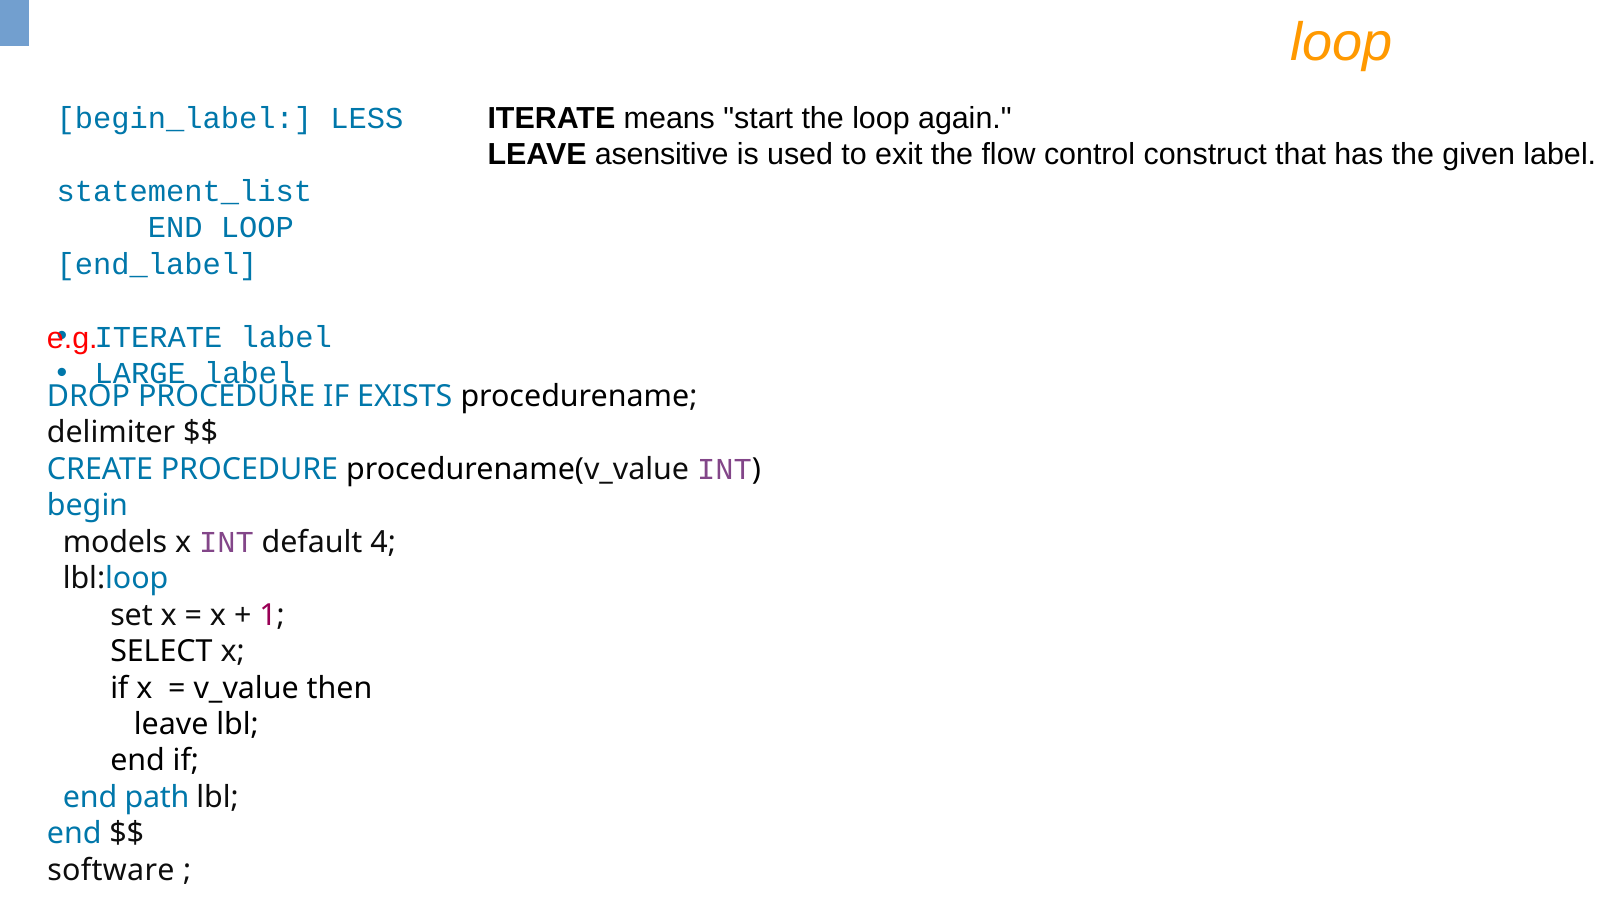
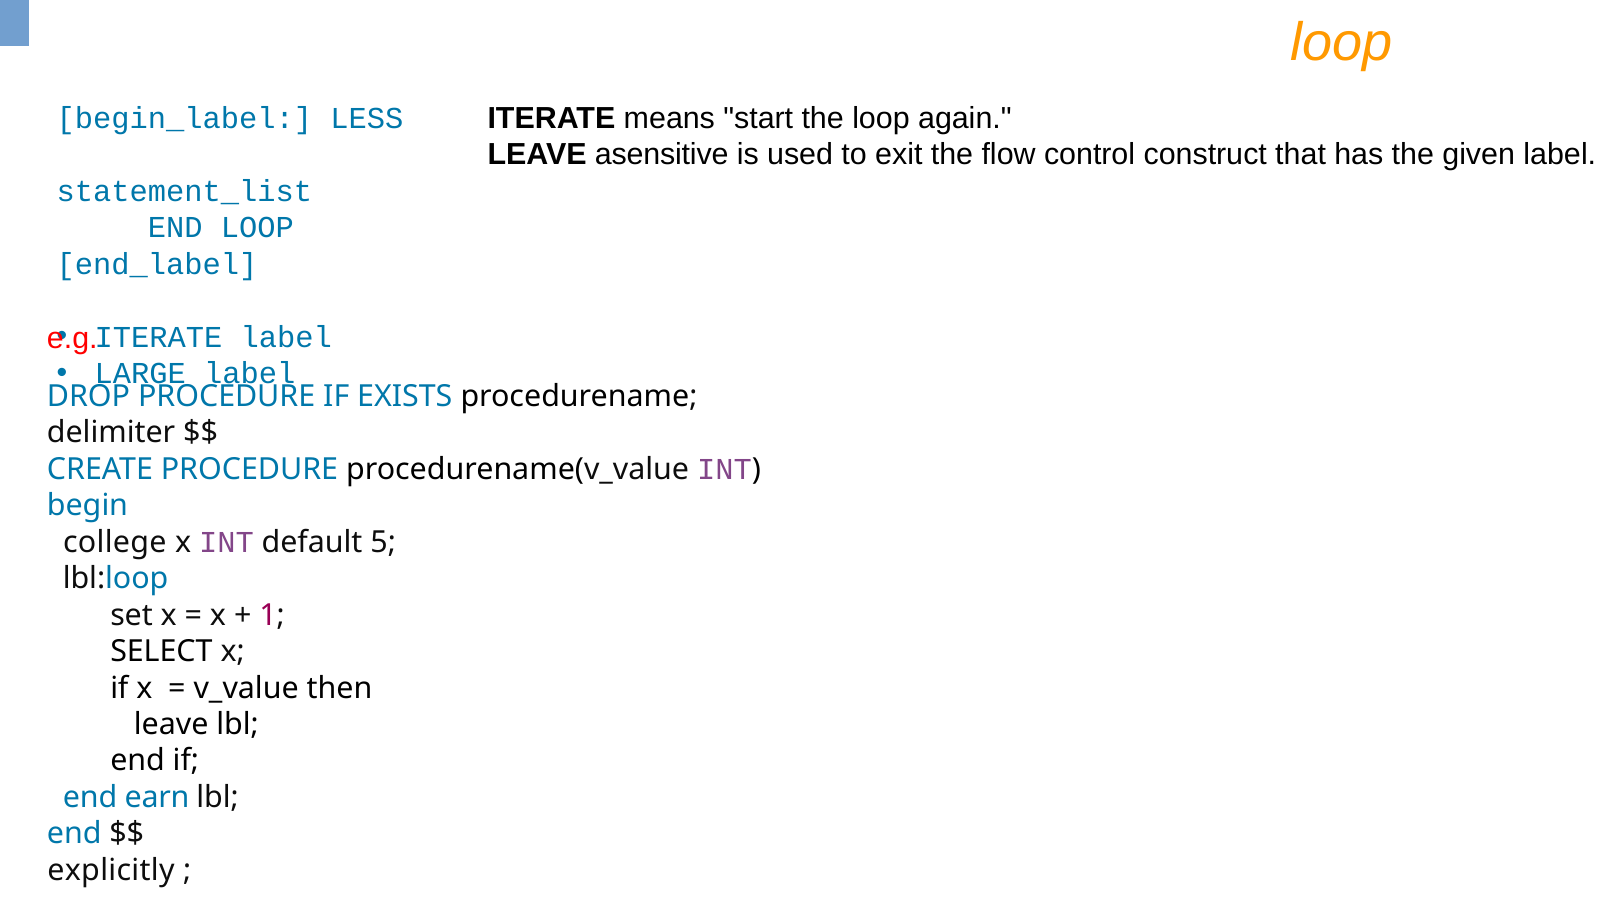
models: models -> college
4: 4 -> 5
path: path -> earn
software: software -> explicitly
